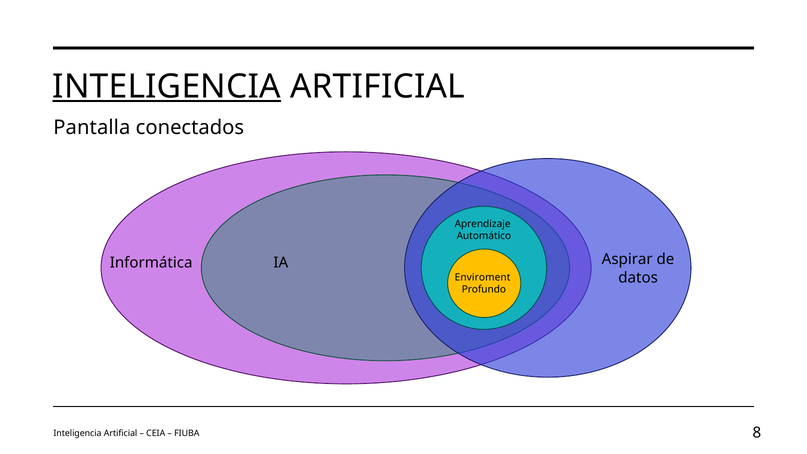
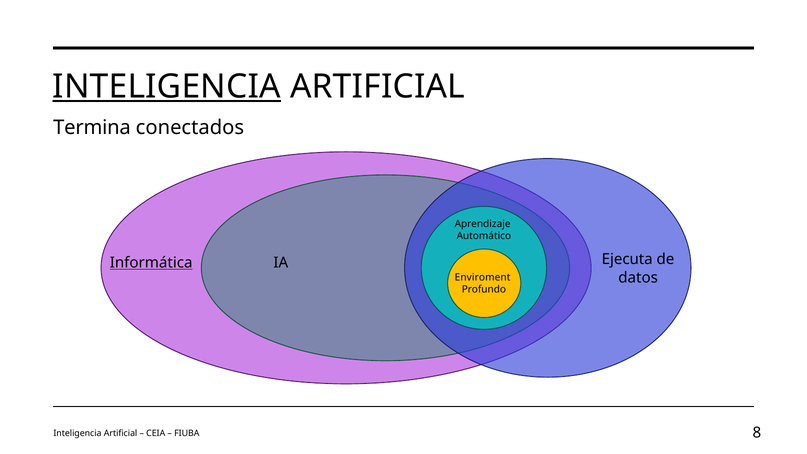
Pantalla: Pantalla -> Termina
Aspirar: Aspirar -> Ejecuta
Informática underline: none -> present
